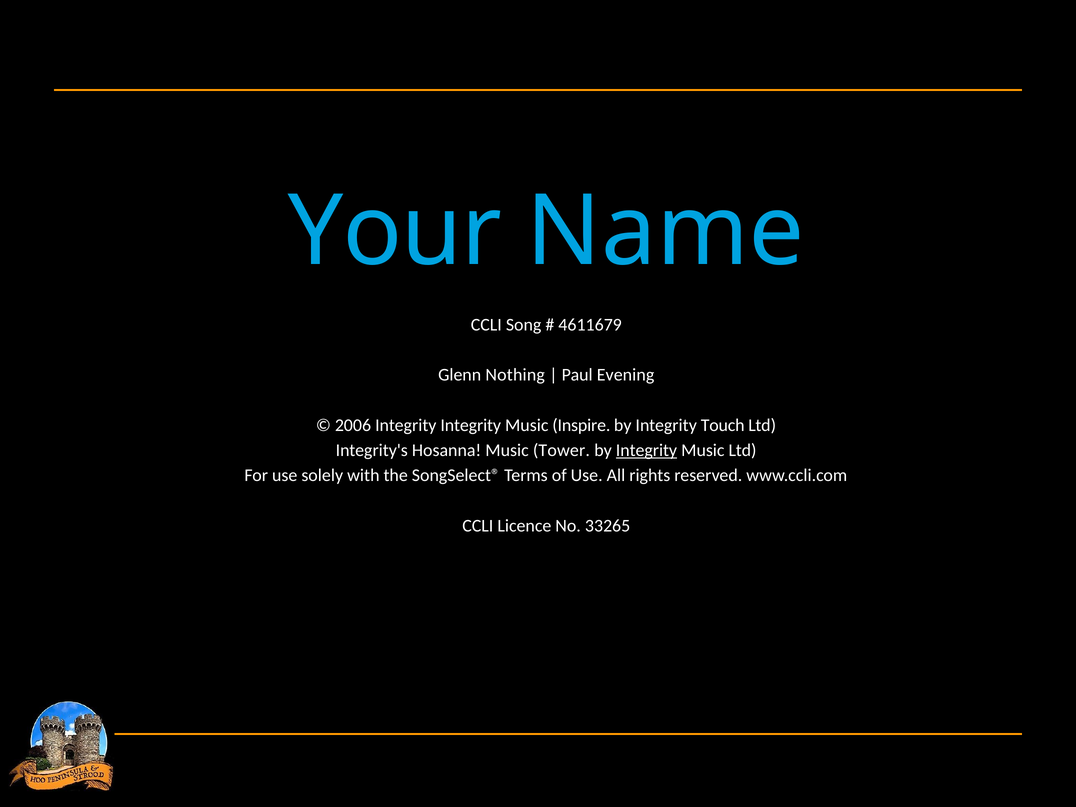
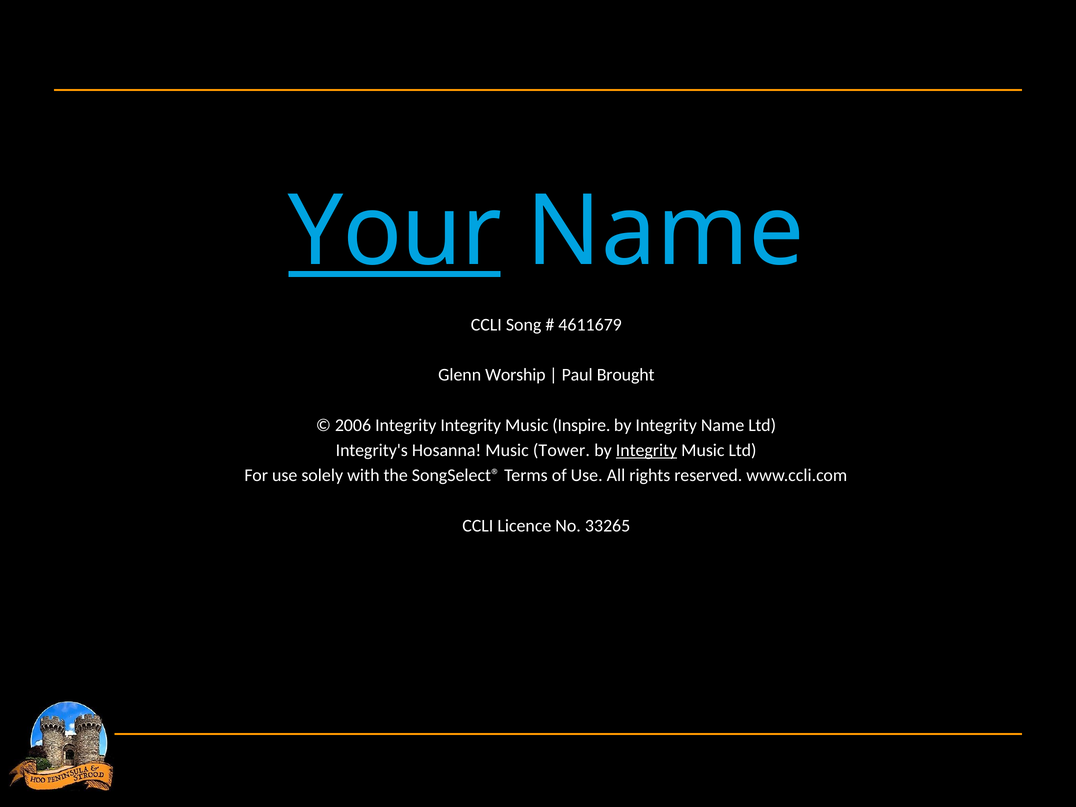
Your underline: none -> present
Nothing: Nothing -> Worship
Evening: Evening -> Brought
Integrity Touch: Touch -> Name
